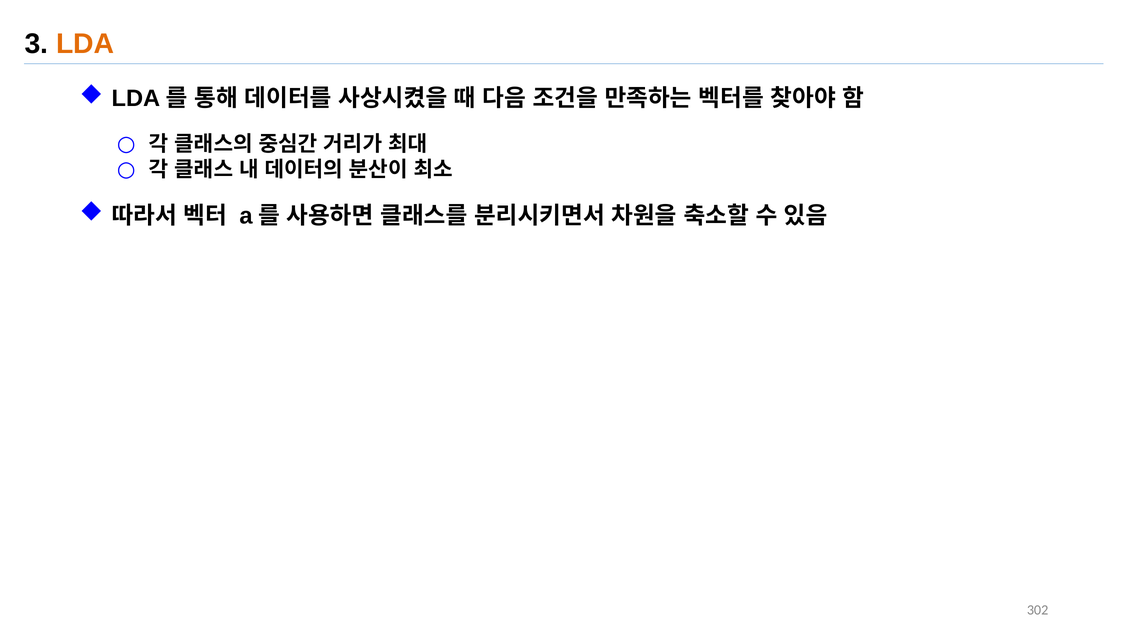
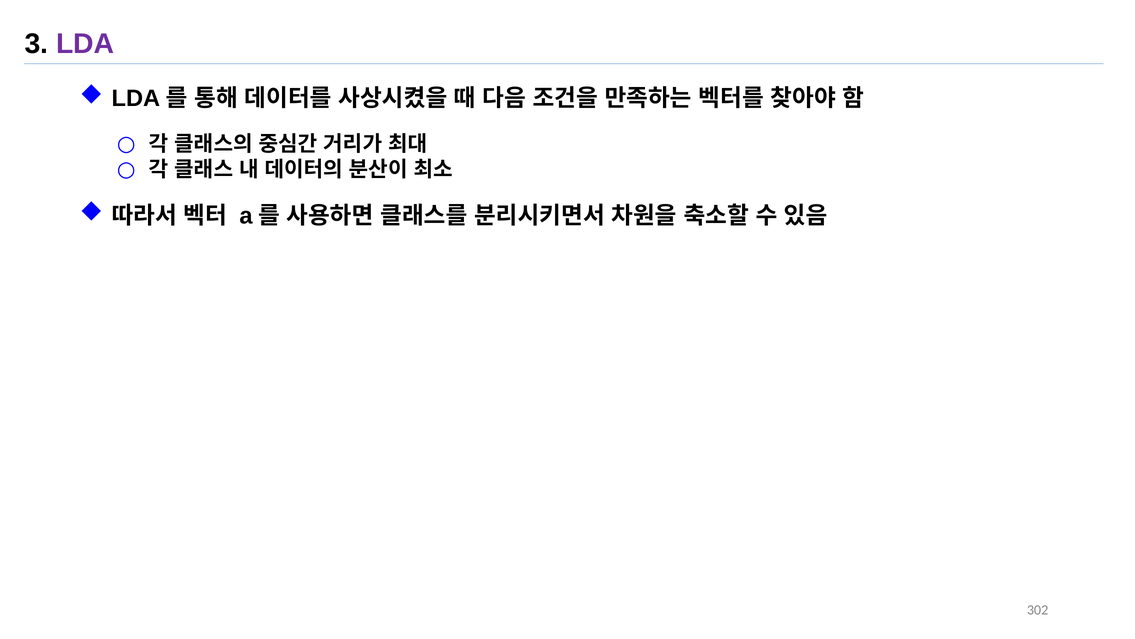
LDA colour: orange -> purple
